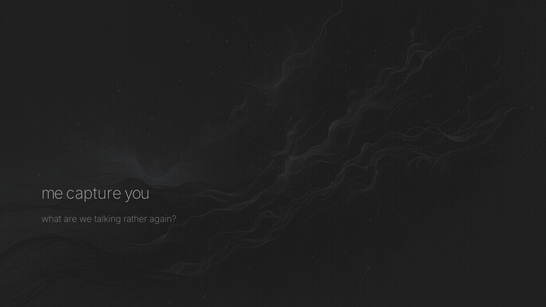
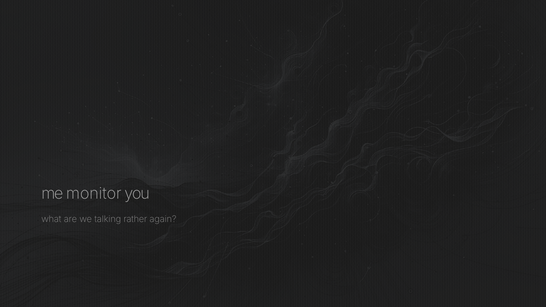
capture: capture -> monitor
